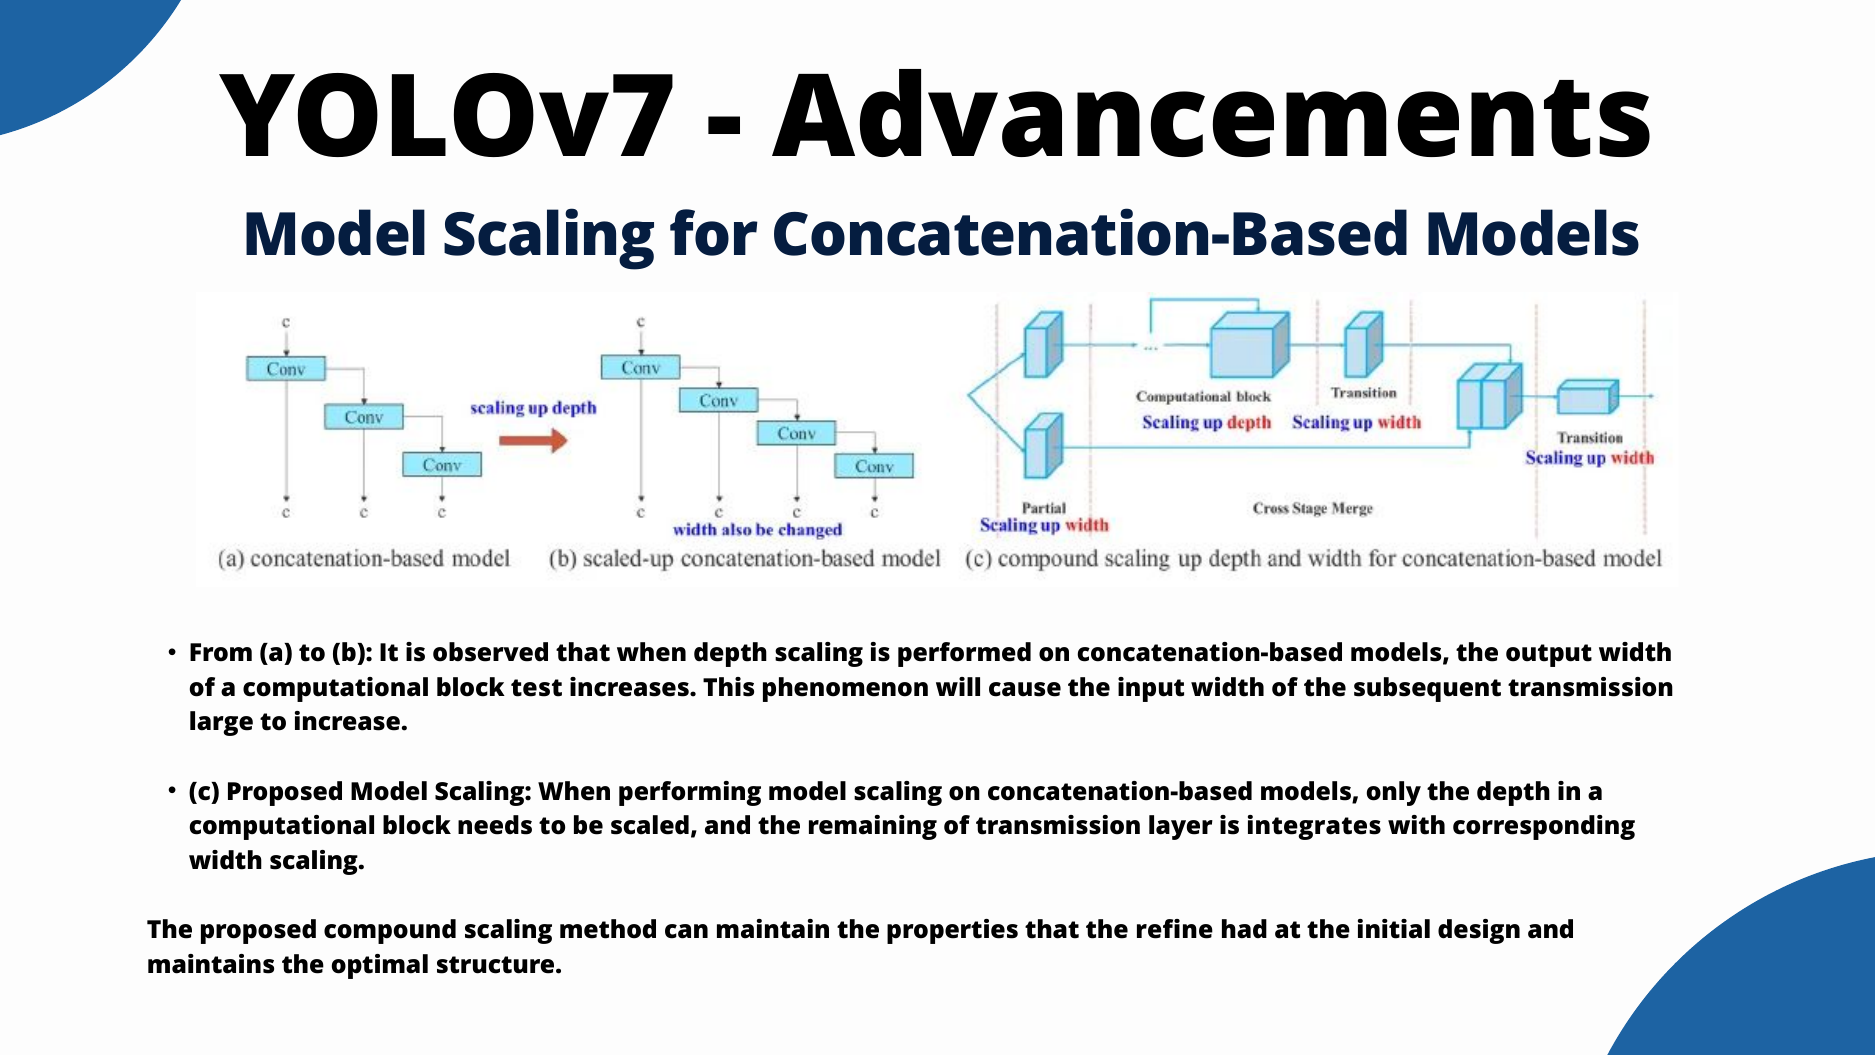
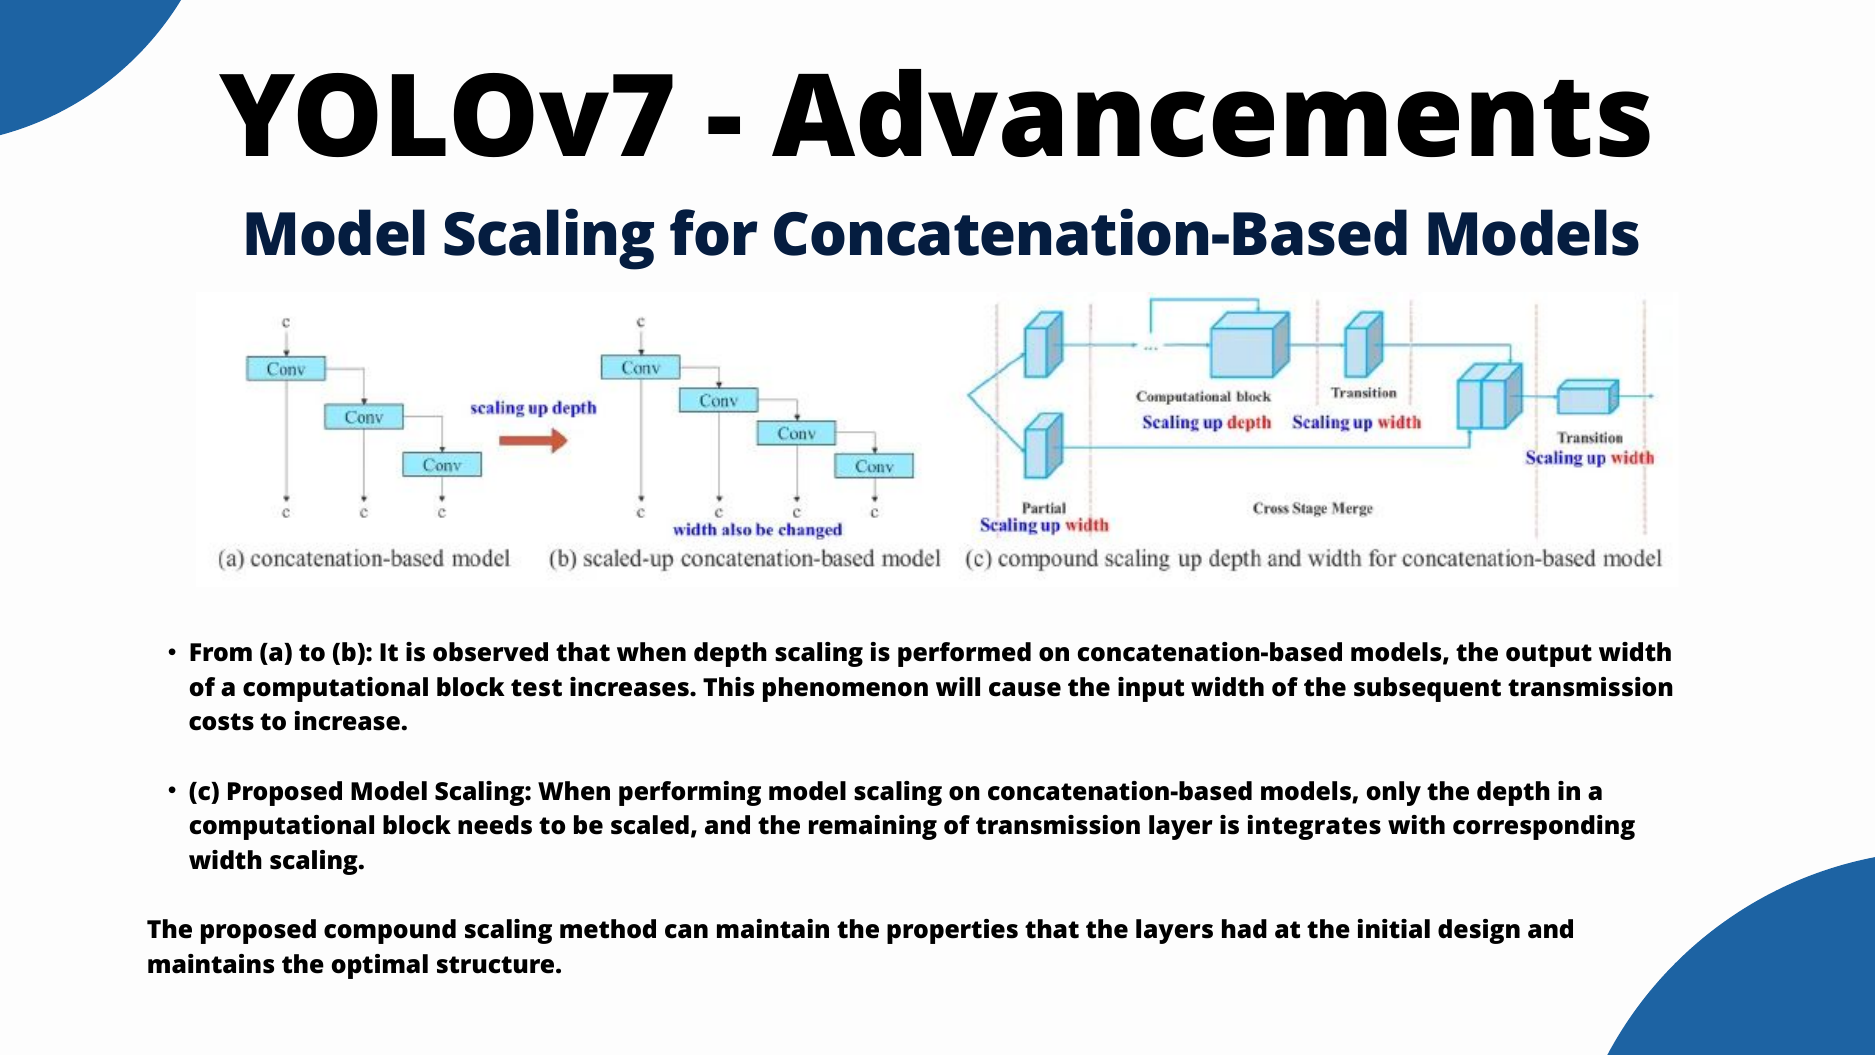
large: large -> costs
refine: refine -> layers
